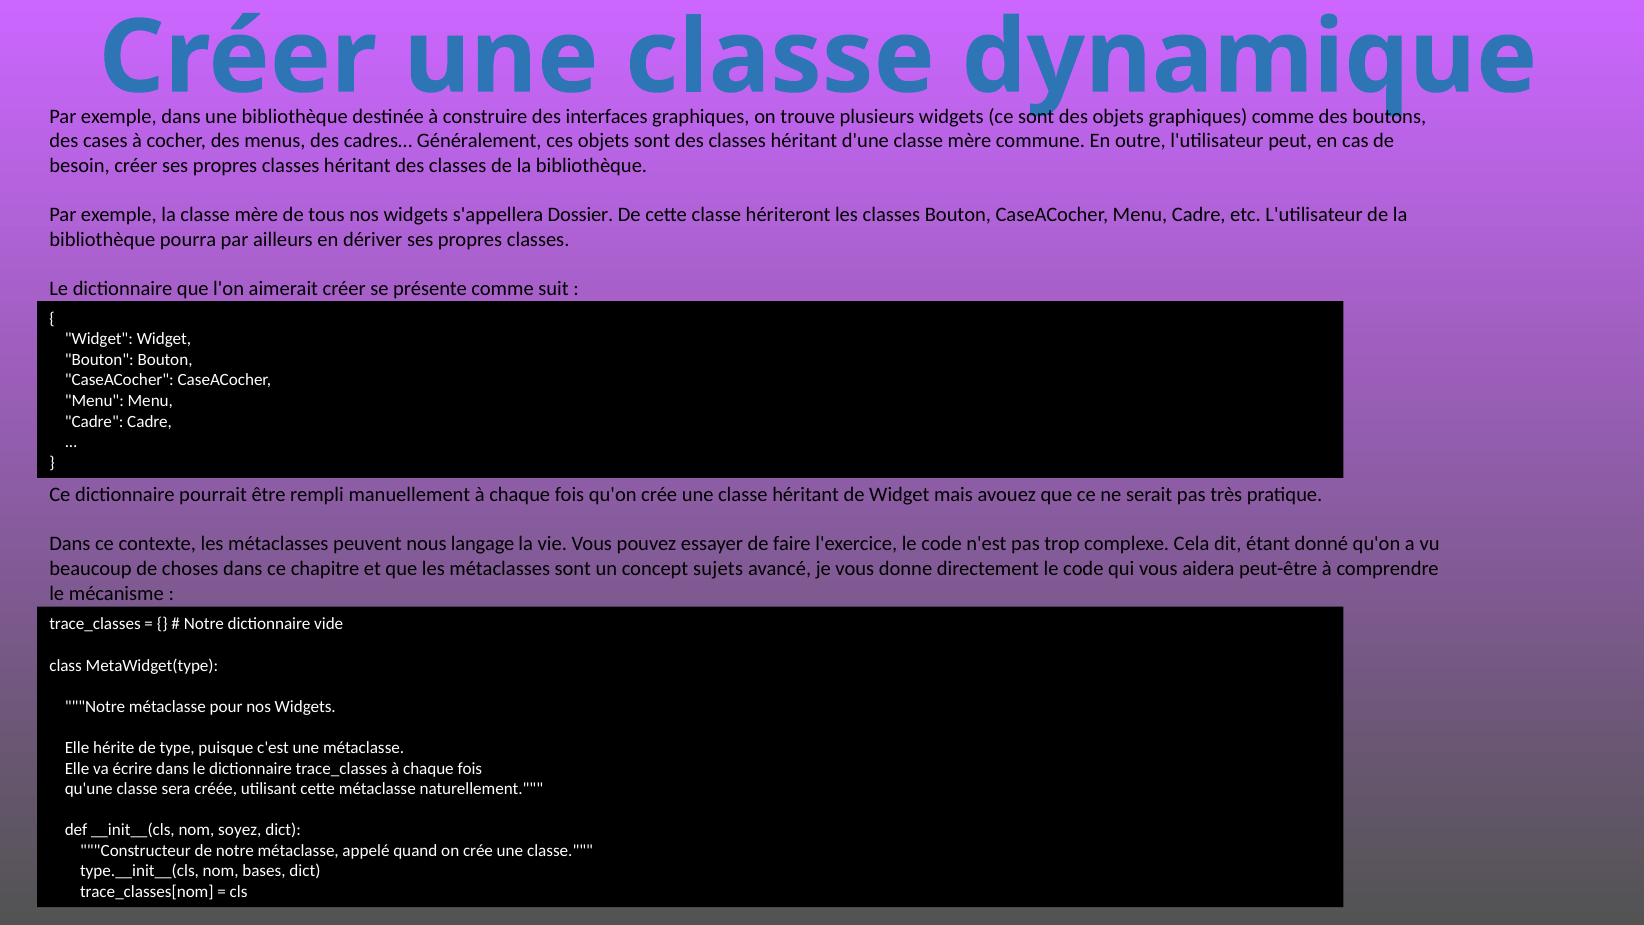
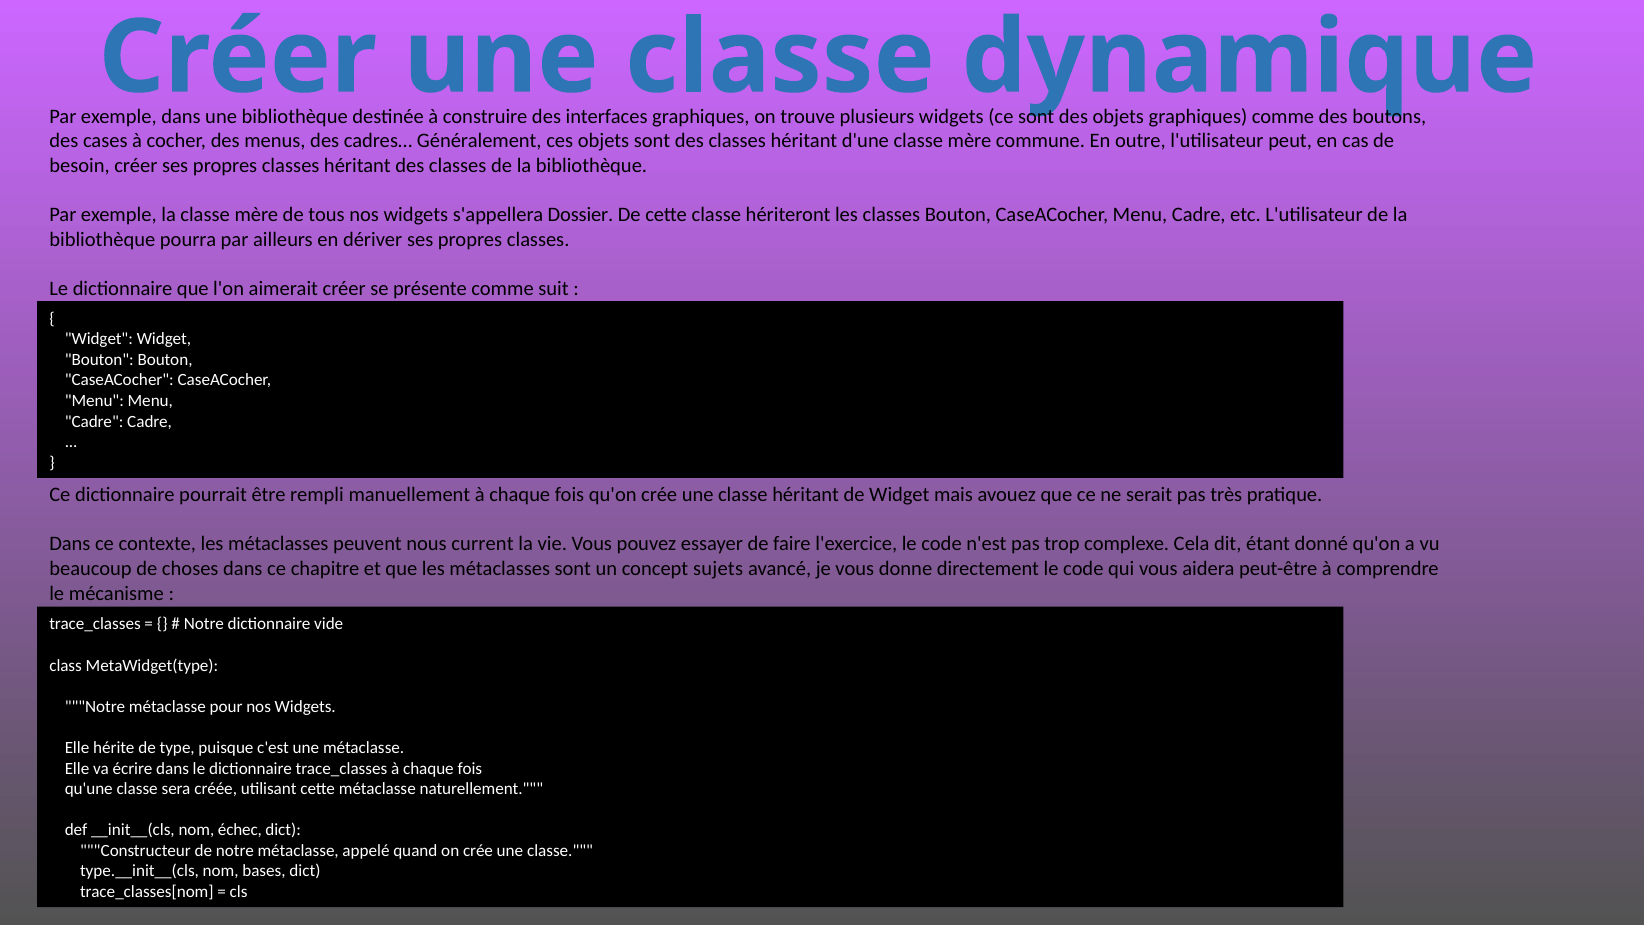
langage: langage -> current
soyez: soyez -> échec
